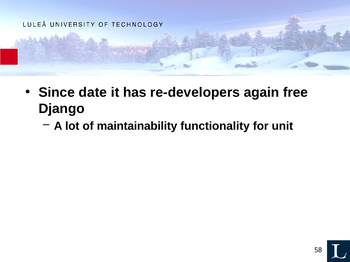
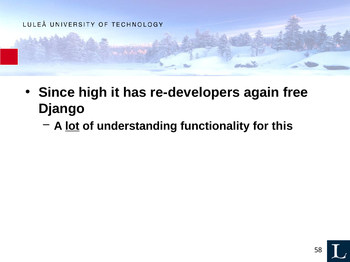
date: date -> high
lot underline: none -> present
maintainability: maintainability -> understanding
unit: unit -> this
